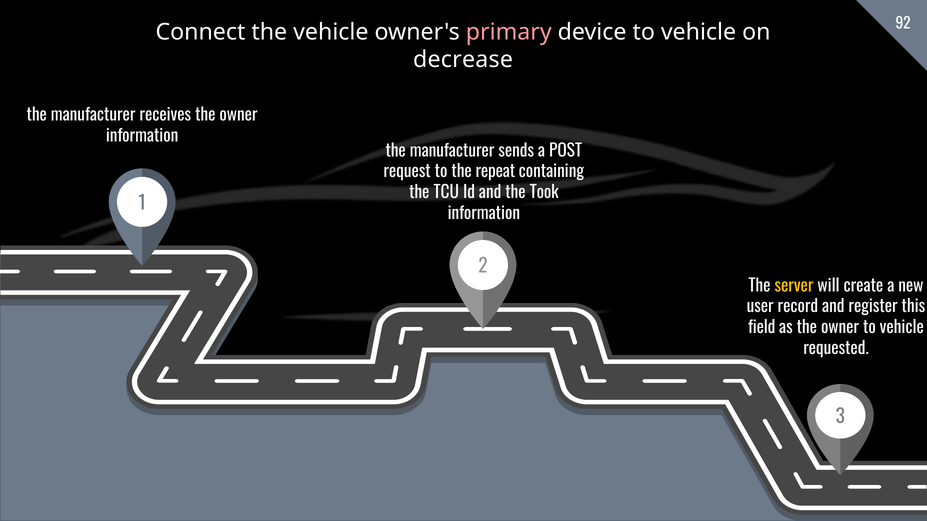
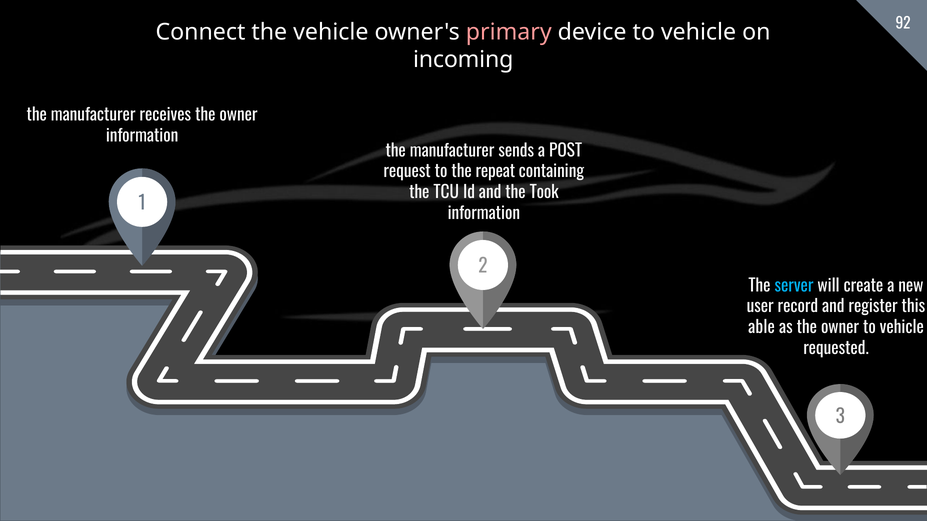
decrease: decrease -> incoming
server colour: yellow -> light blue
field: field -> able
